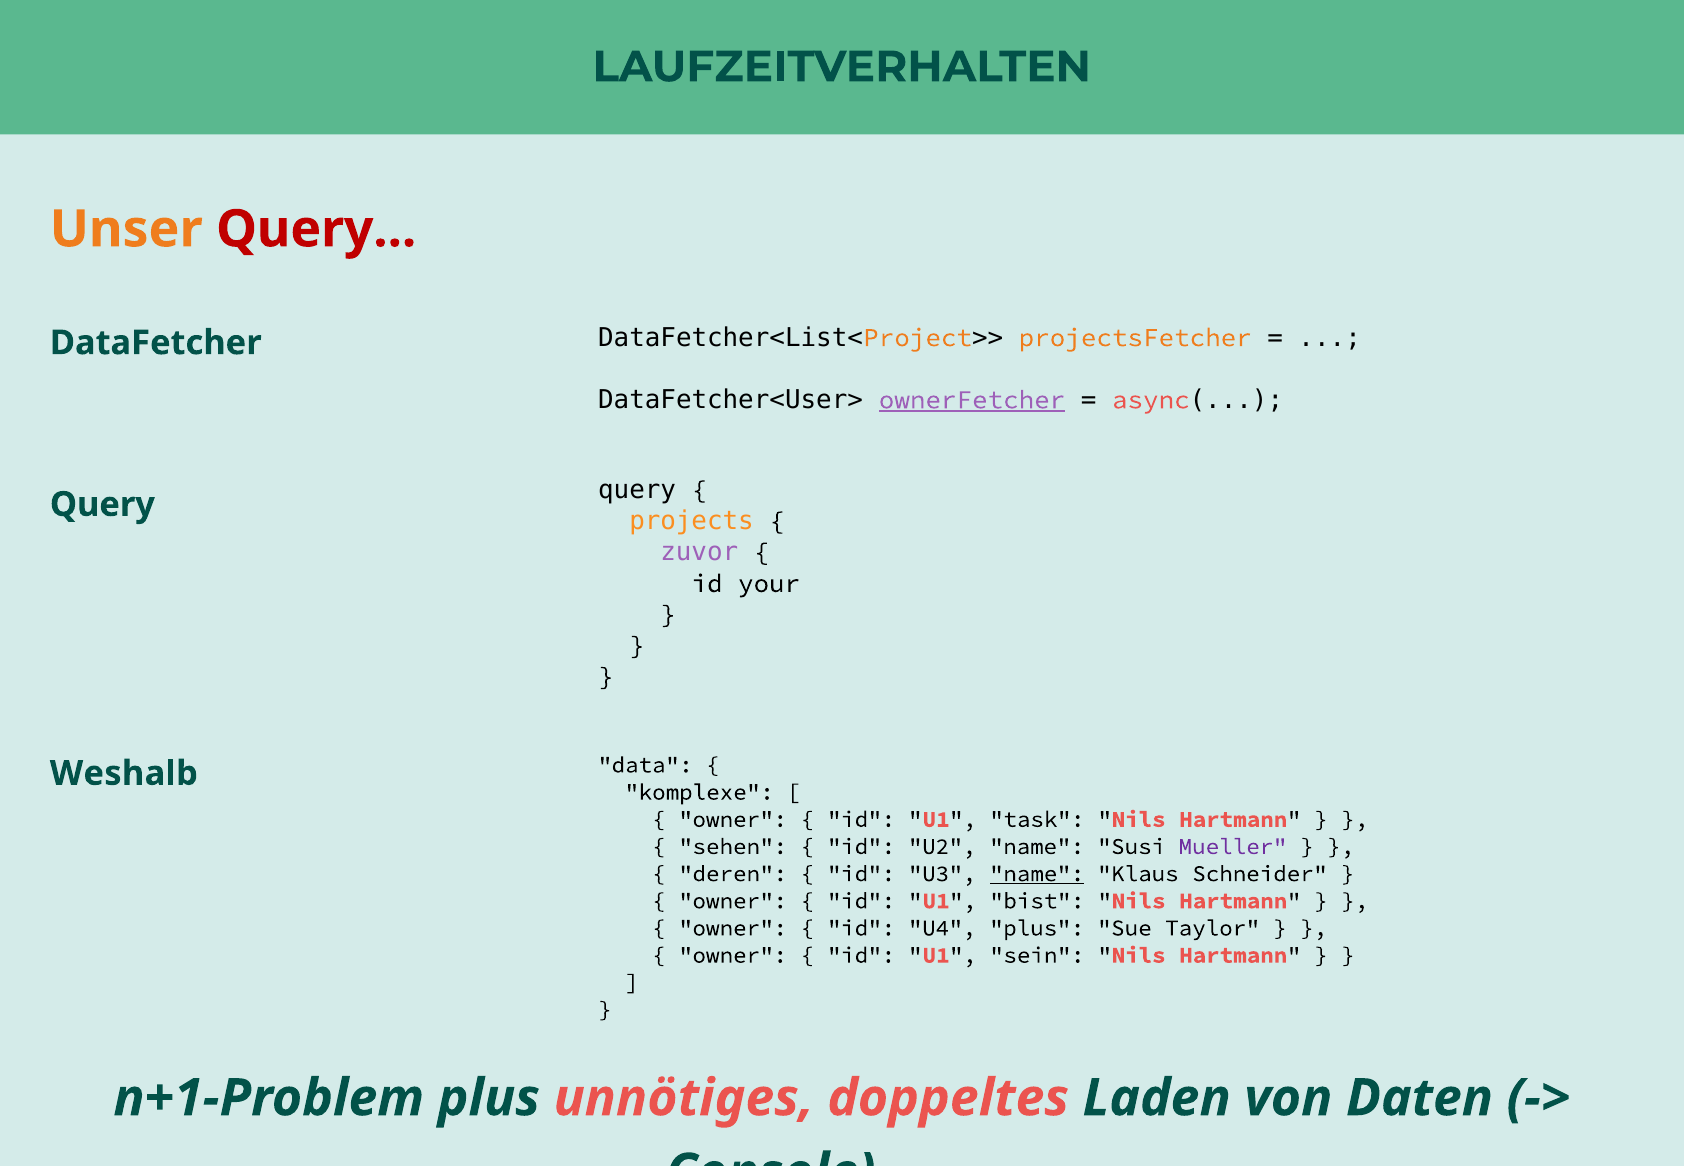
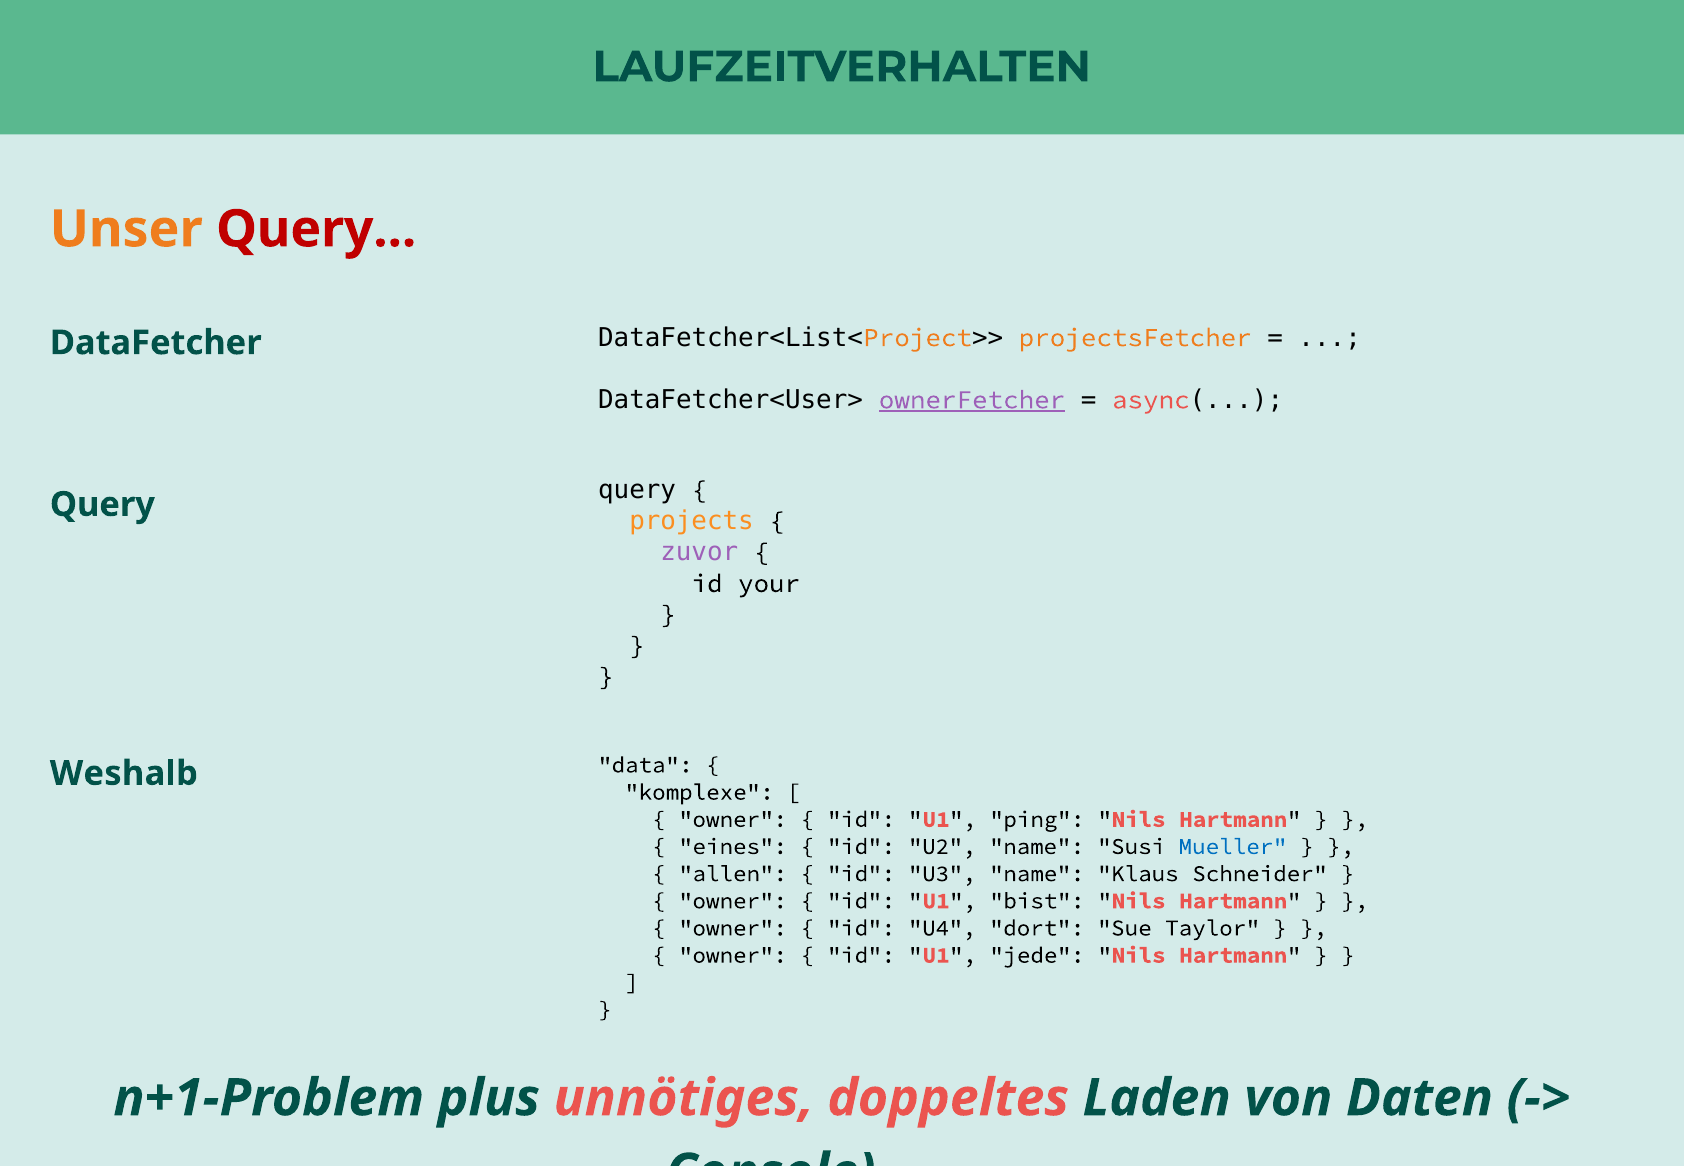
task: task -> ping
sehen: sehen -> eines
Mueller colour: purple -> blue
deren: deren -> allen
name at (1037, 874) underline: present -> none
U4 plus: plus -> dort
sein: sein -> jede
